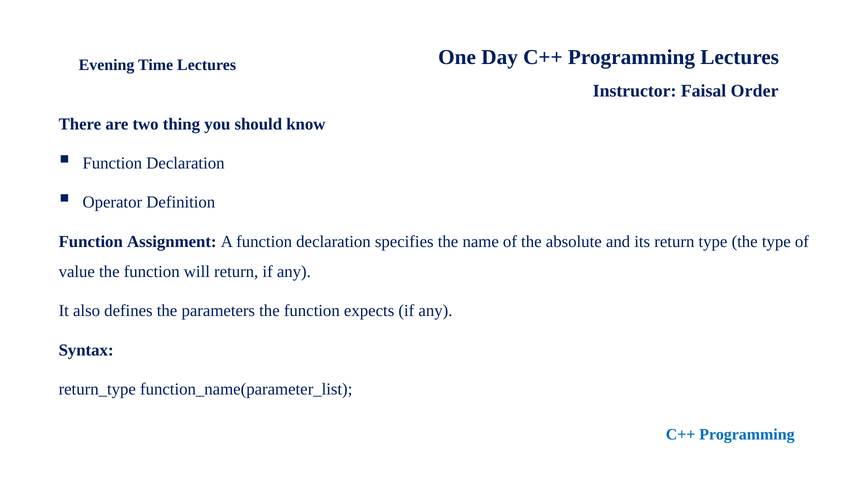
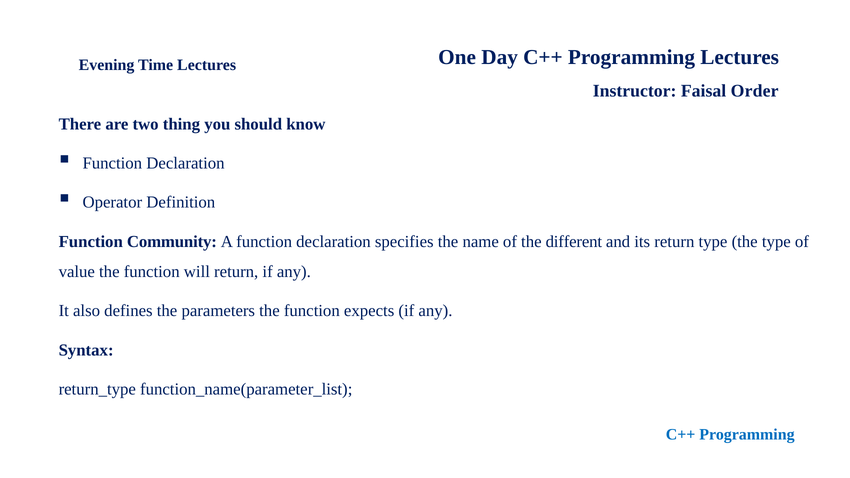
Assignment: Assignment -> Community
absolute: absolute -> different
